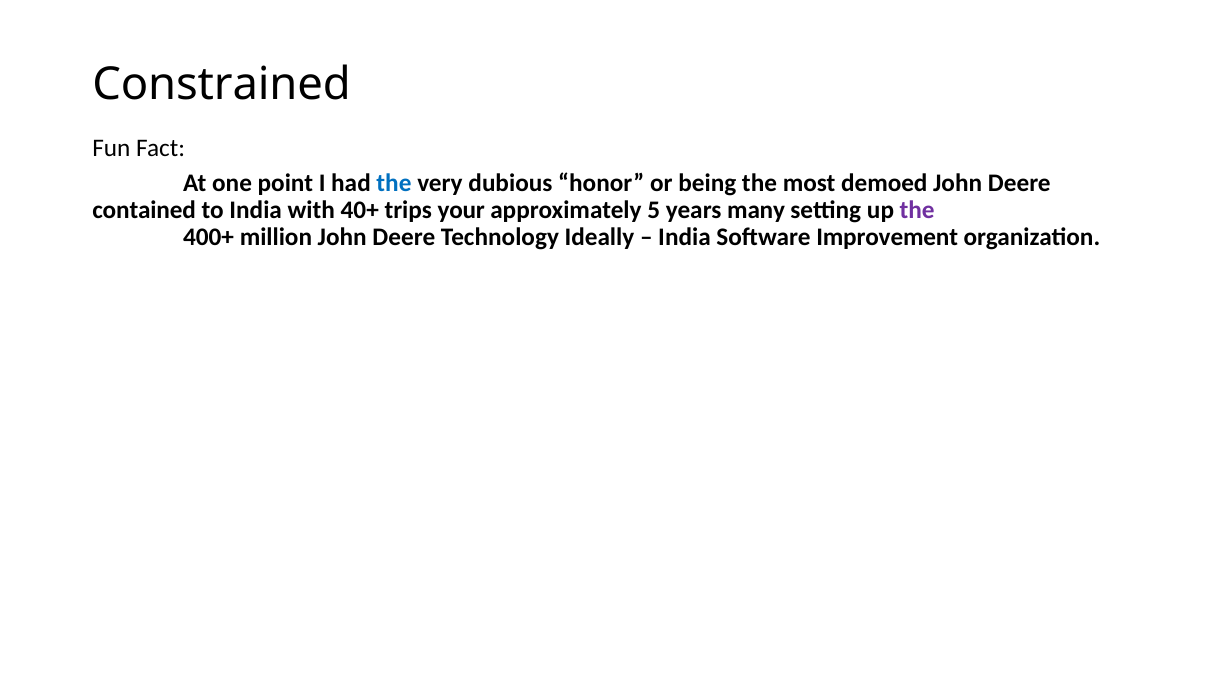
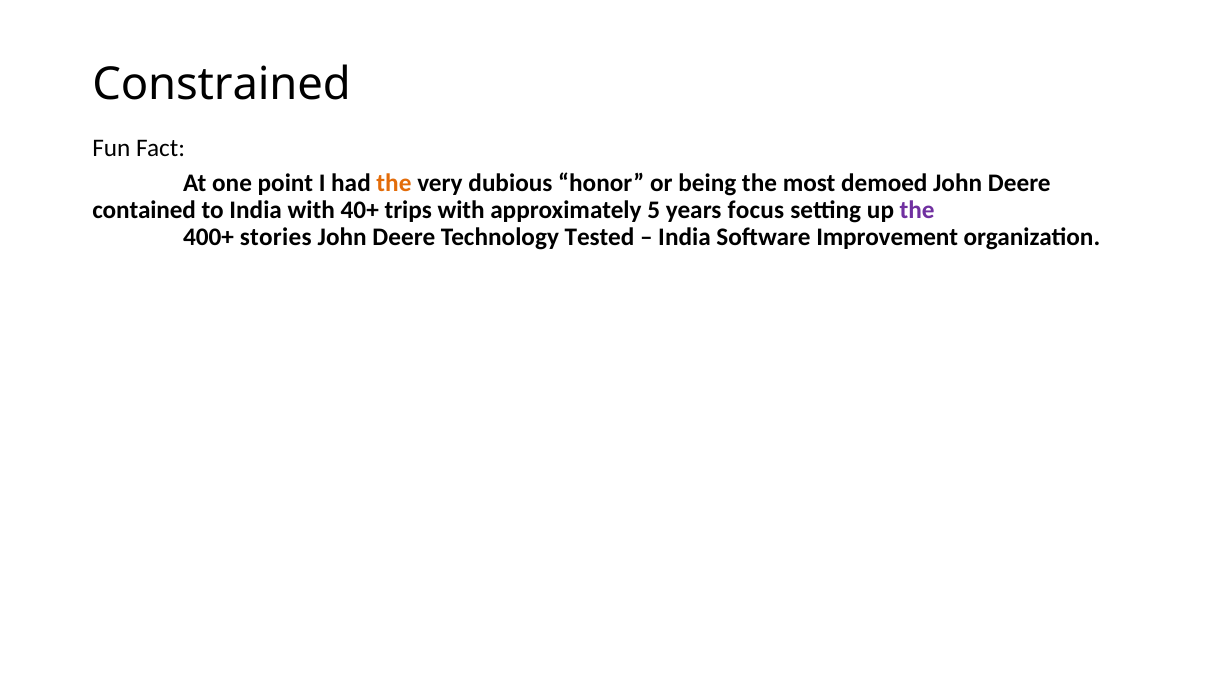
the at (394, 183) colour: blue -> orange
trips your: your -> with
many: many -> focus
million: million -> stories
Ideally: Ideally -> Tested
